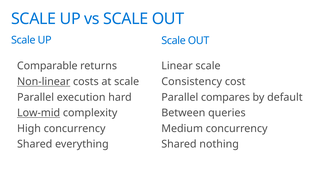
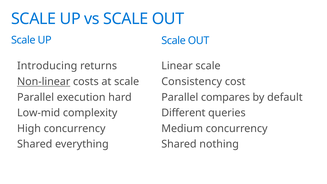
Comparable: Comparable -> Introducing
Low-mid underline: present -> none
Between: Between -> Different
